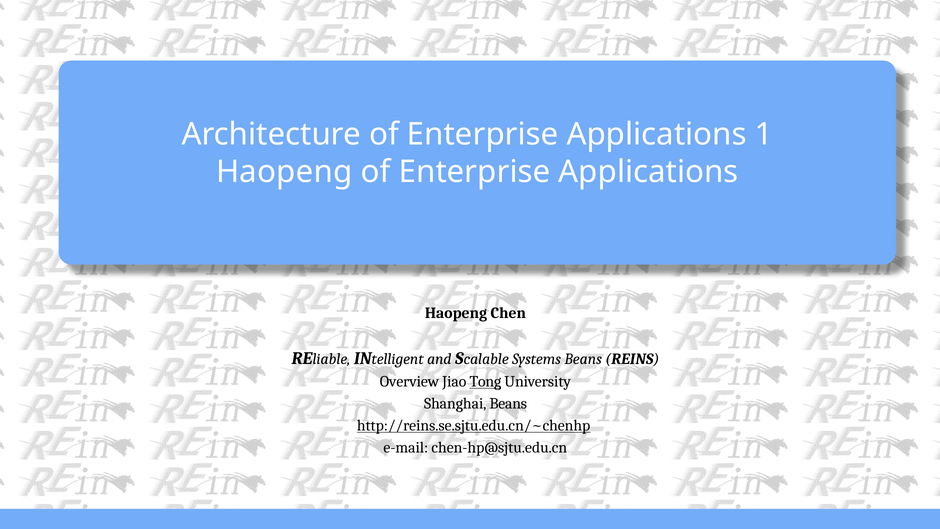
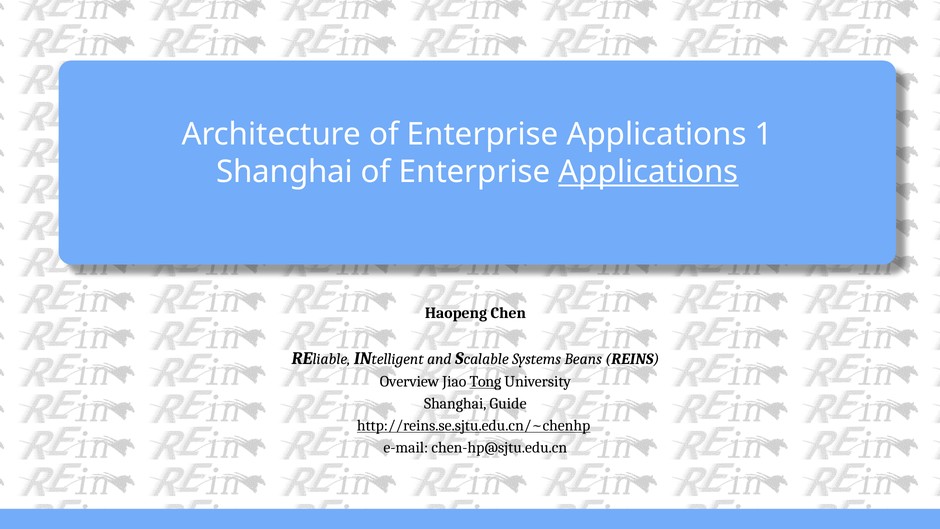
Haopeng at (284, 172): Haopeng -> Shanghai
Applications at (648, 172) underline: none -> present
Shanghai Beans: Beans -> Guide
